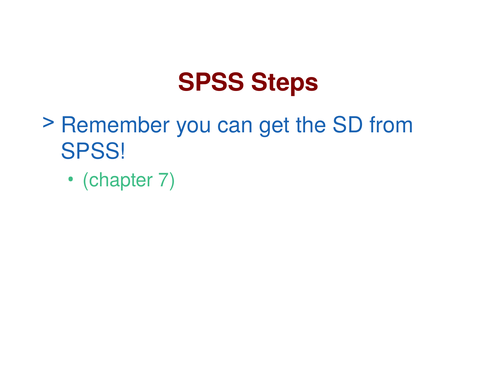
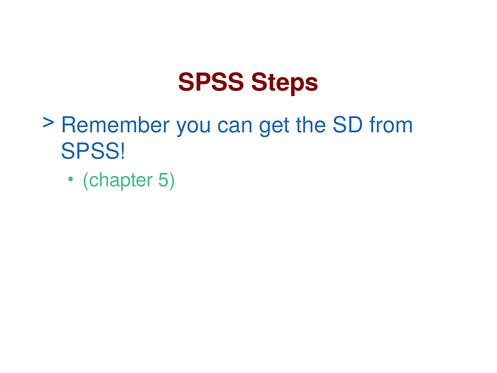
7: 7 -> 5
